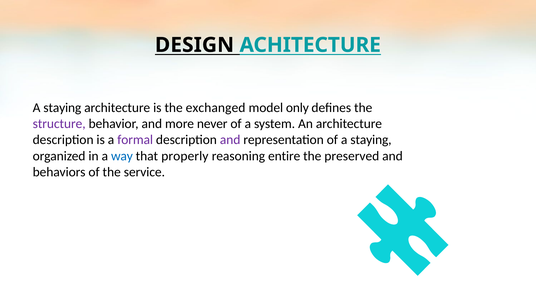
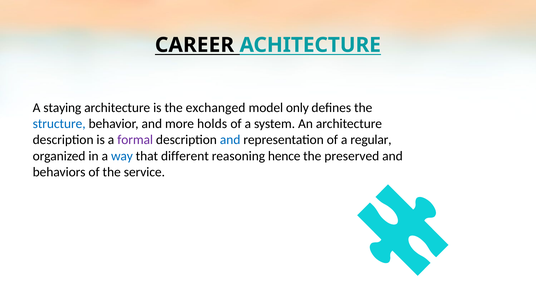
DESIGN: DESIGN -> CAREER
structure colour: purple -> blue
never: never -> holds
and at (230, 140) colour: purple -> blue
of a staying: staying -> regular
properly: properly -> different
entire: entire -> hence
